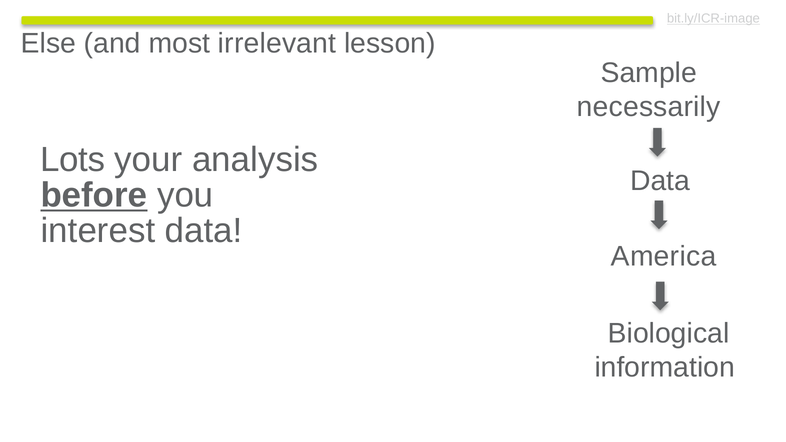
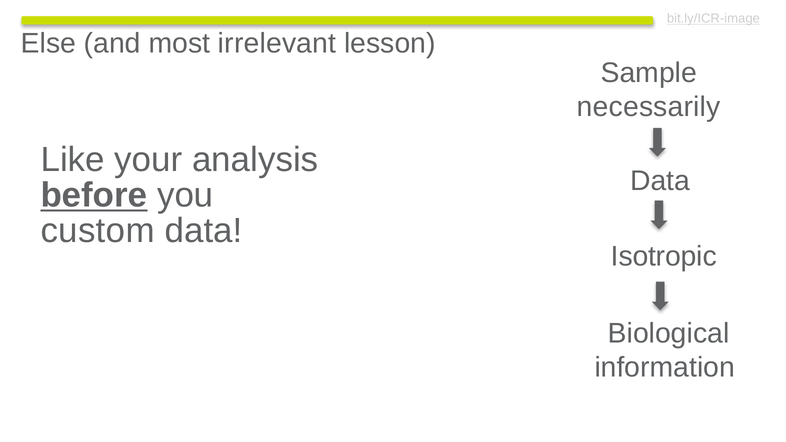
Lots: Lots -> Like
interest: interest -> custom
America: America -> Isotropic
